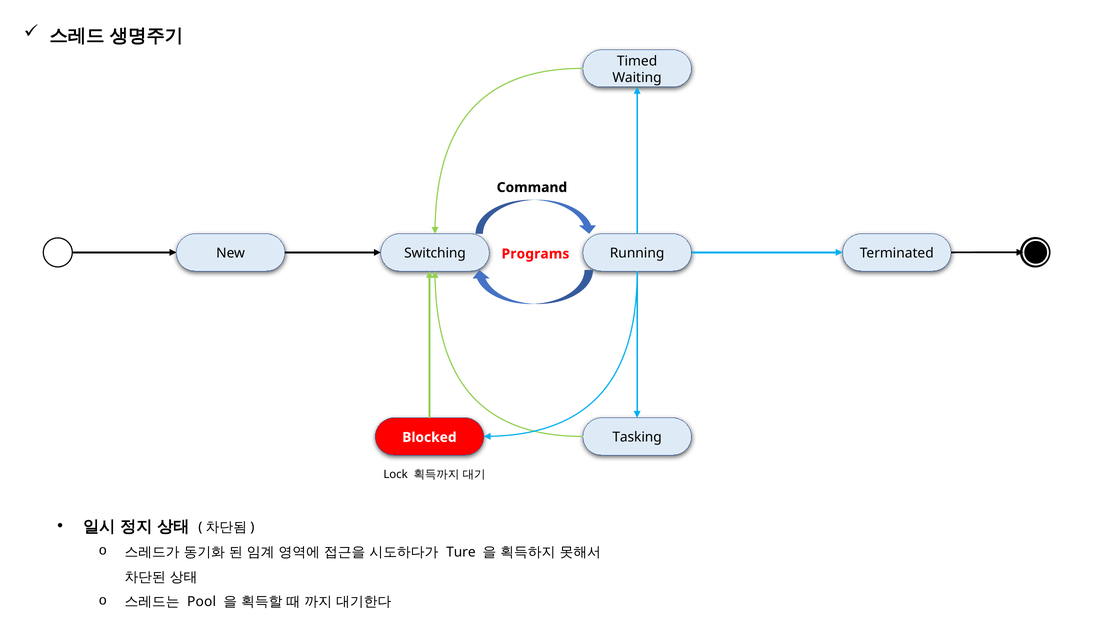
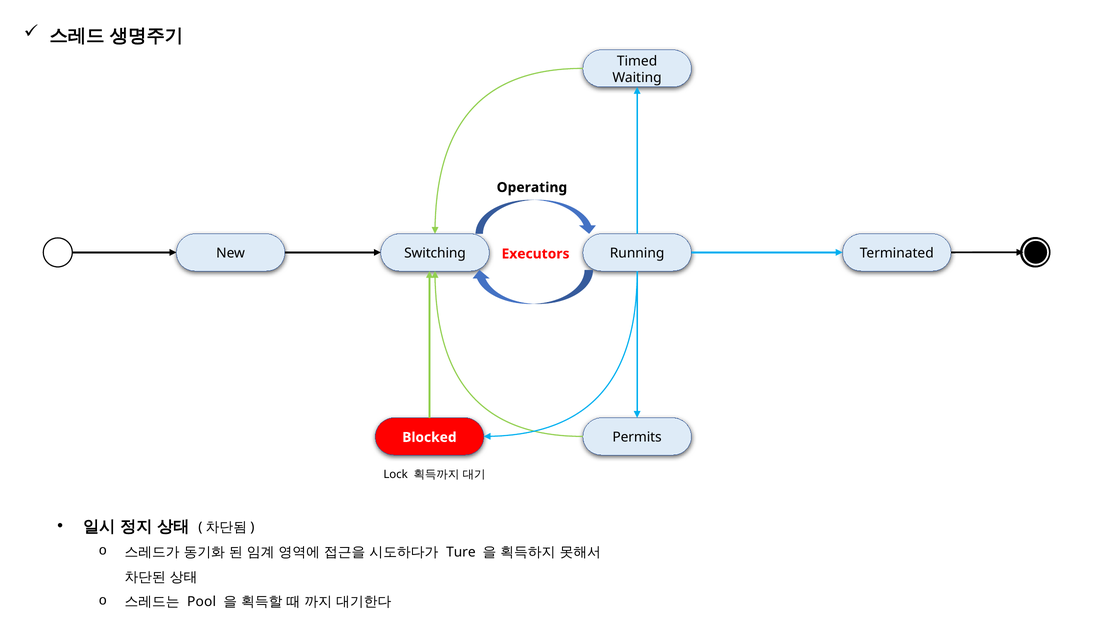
Command: Command -> Operating
Programs: Programs -> Executors
Tasking: Tasking -> Permits
